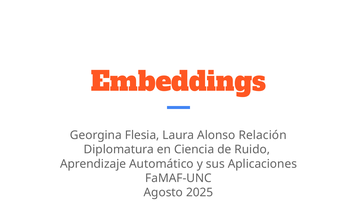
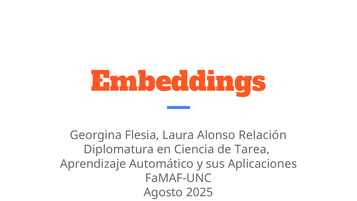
Ruido: Ruido -> Tarea
